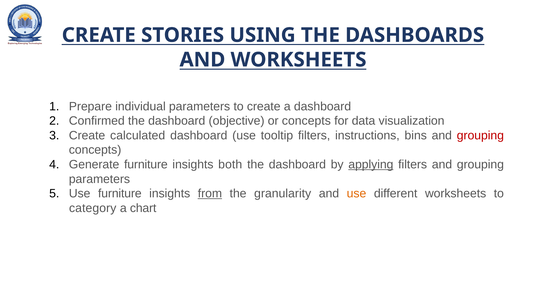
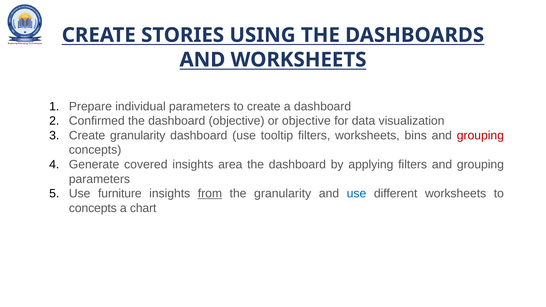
or concepts: concepts -> objective
Create calculated: calculated -> granularity
filters instructions: instructions -> worksheets
Generate furniture: furniture -> covered
both: both -> area
applying underline: present -> none
use at (357, 194) colour: orange -> blue
category at (93, 208): category -> concepts
